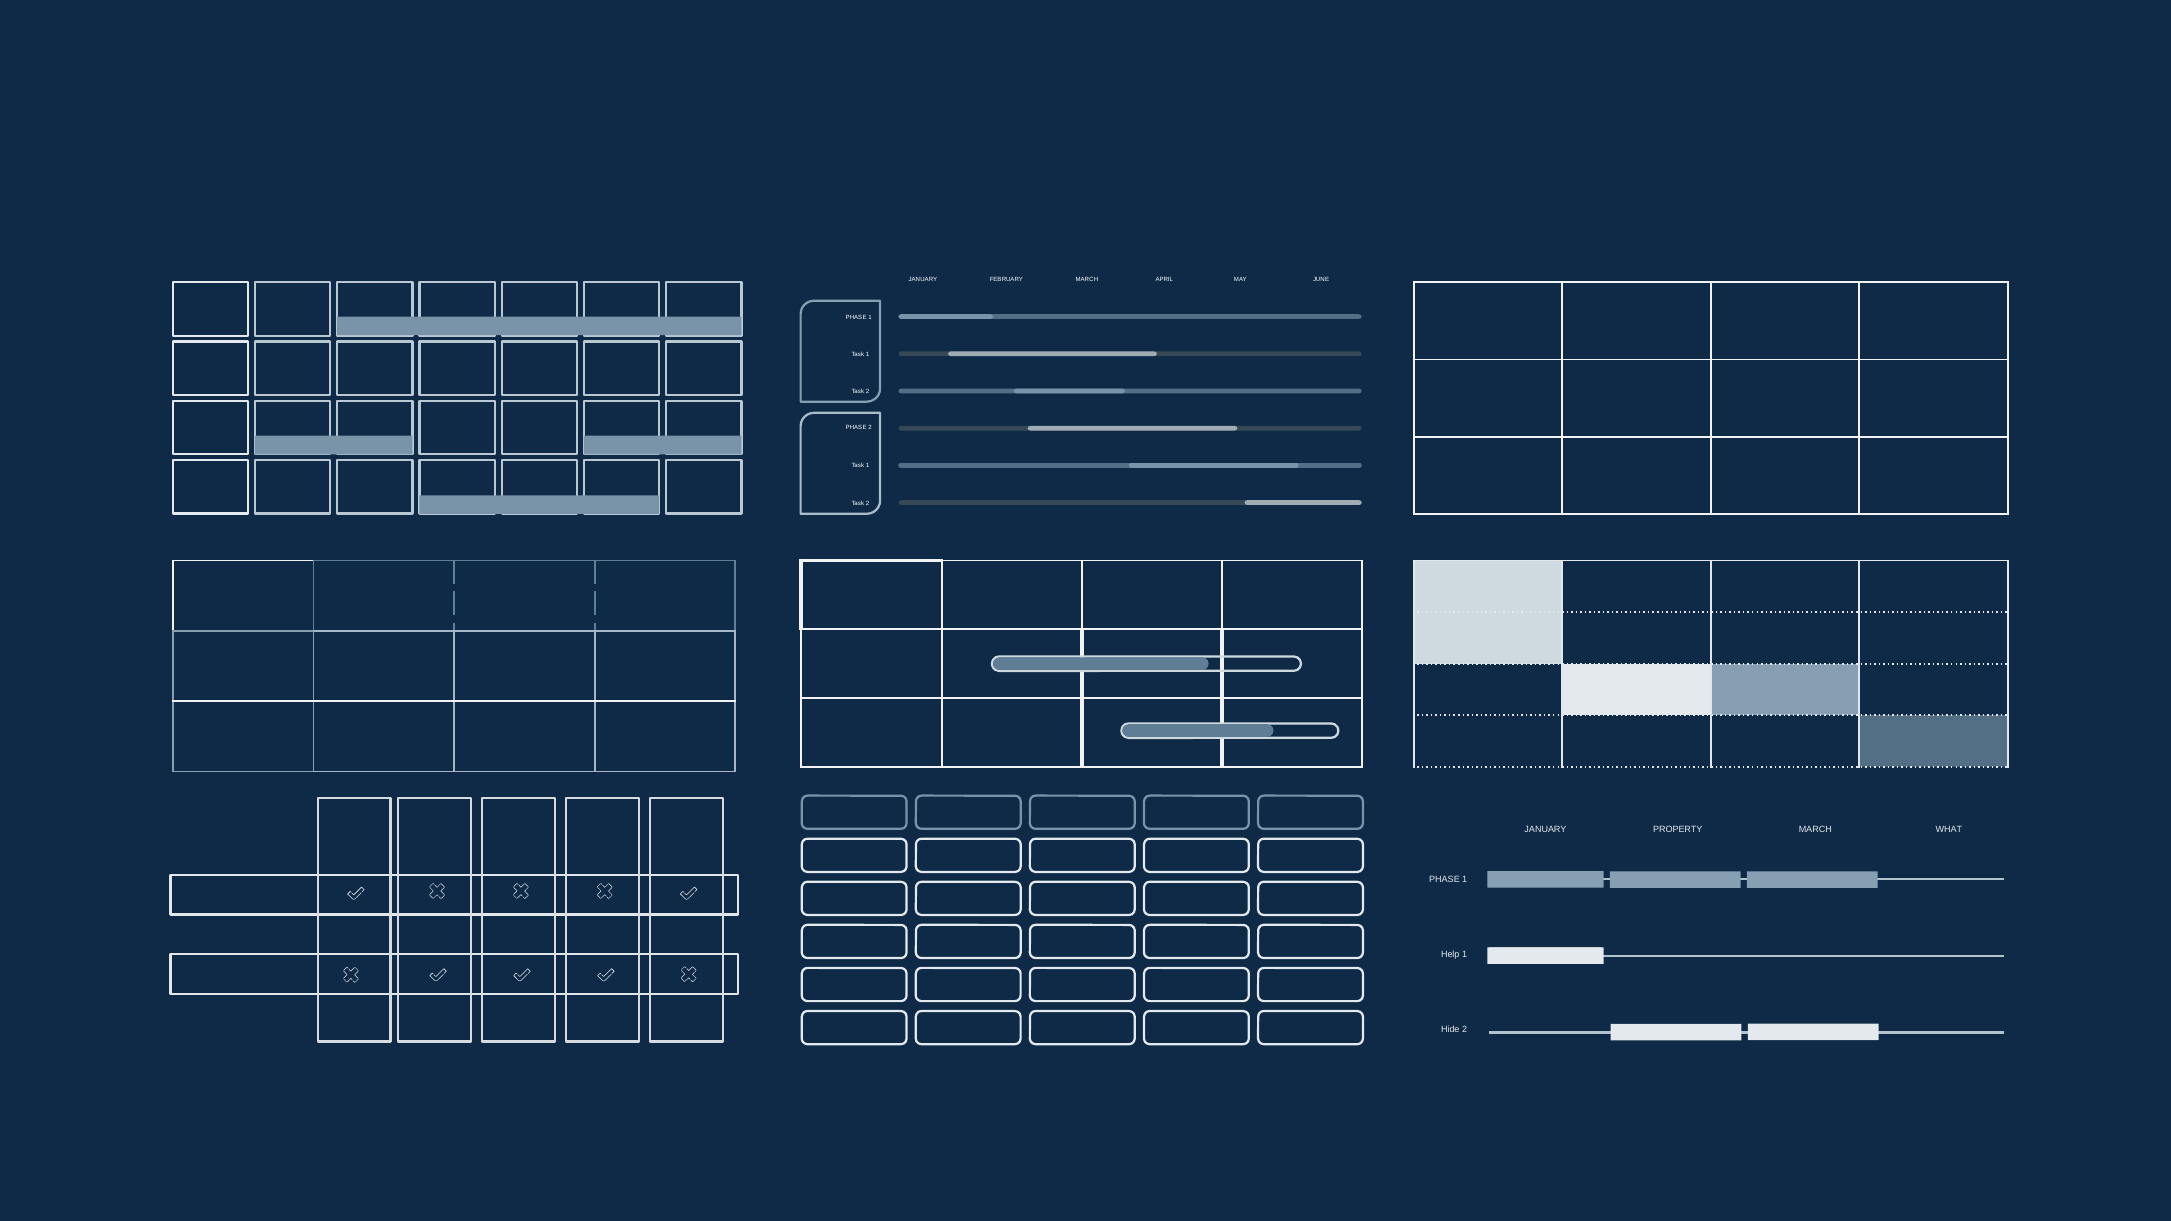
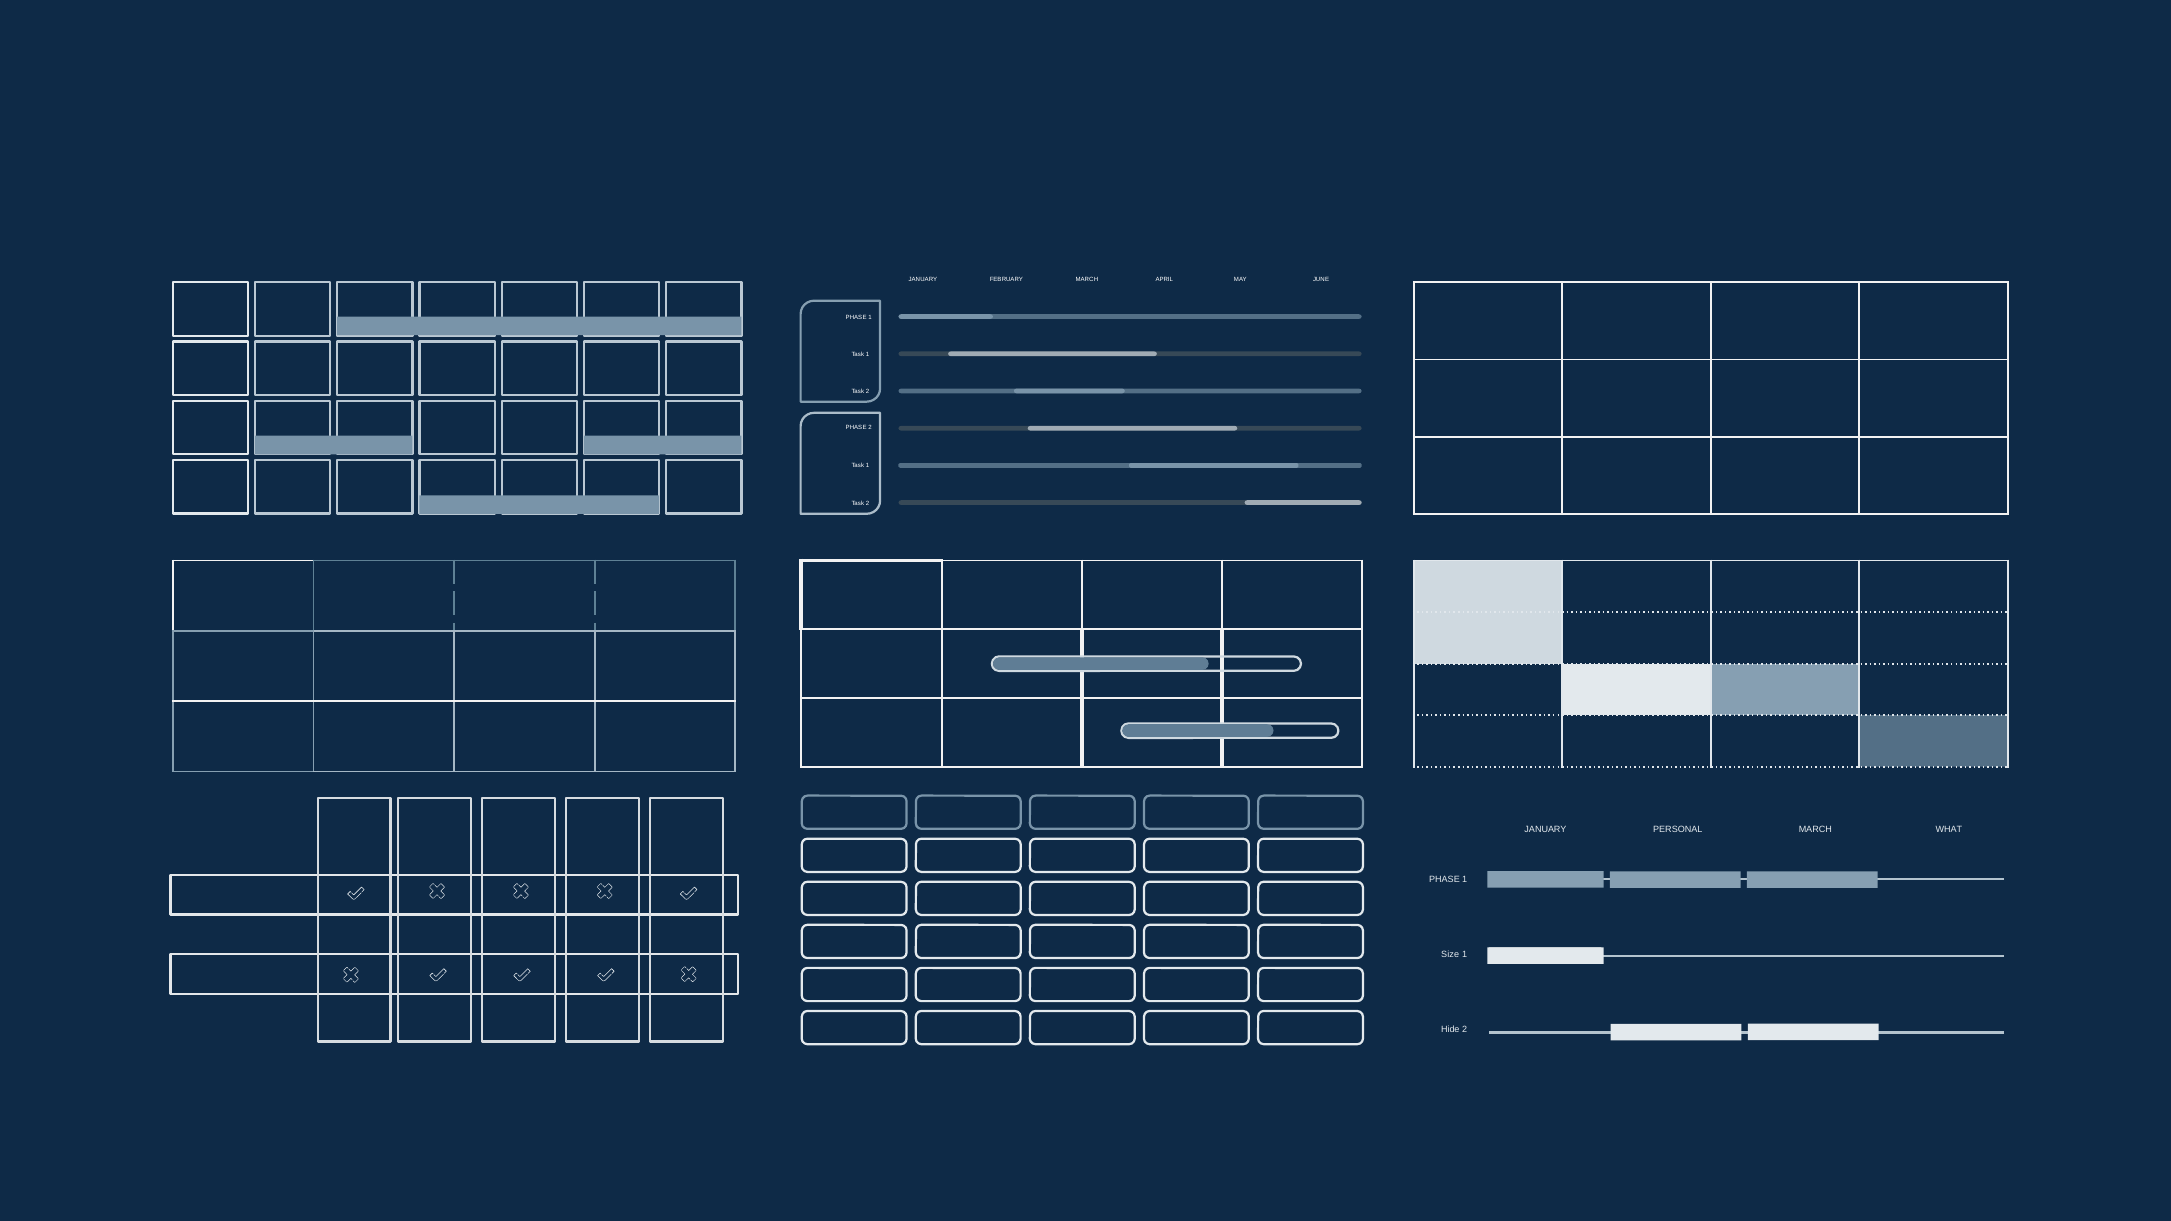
PROPERTY: PROPERTY -> PERSONAL
Help: Help -> Size
